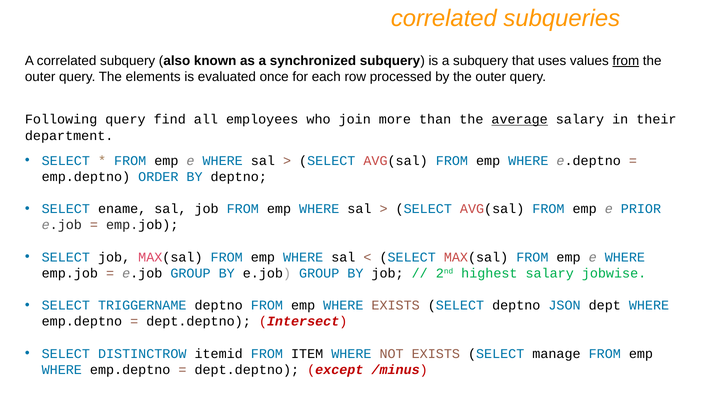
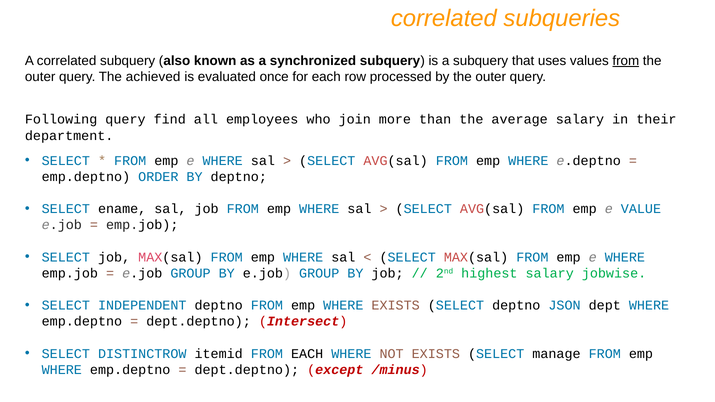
elements: elements -> achieved
average underline: present -> none
PRIOR: PRIOR -> VALUE
TRIGGERNAME: TRIGGERNAME -> INDEPENDENT
FROM ITEM: ITEM -> EACH
